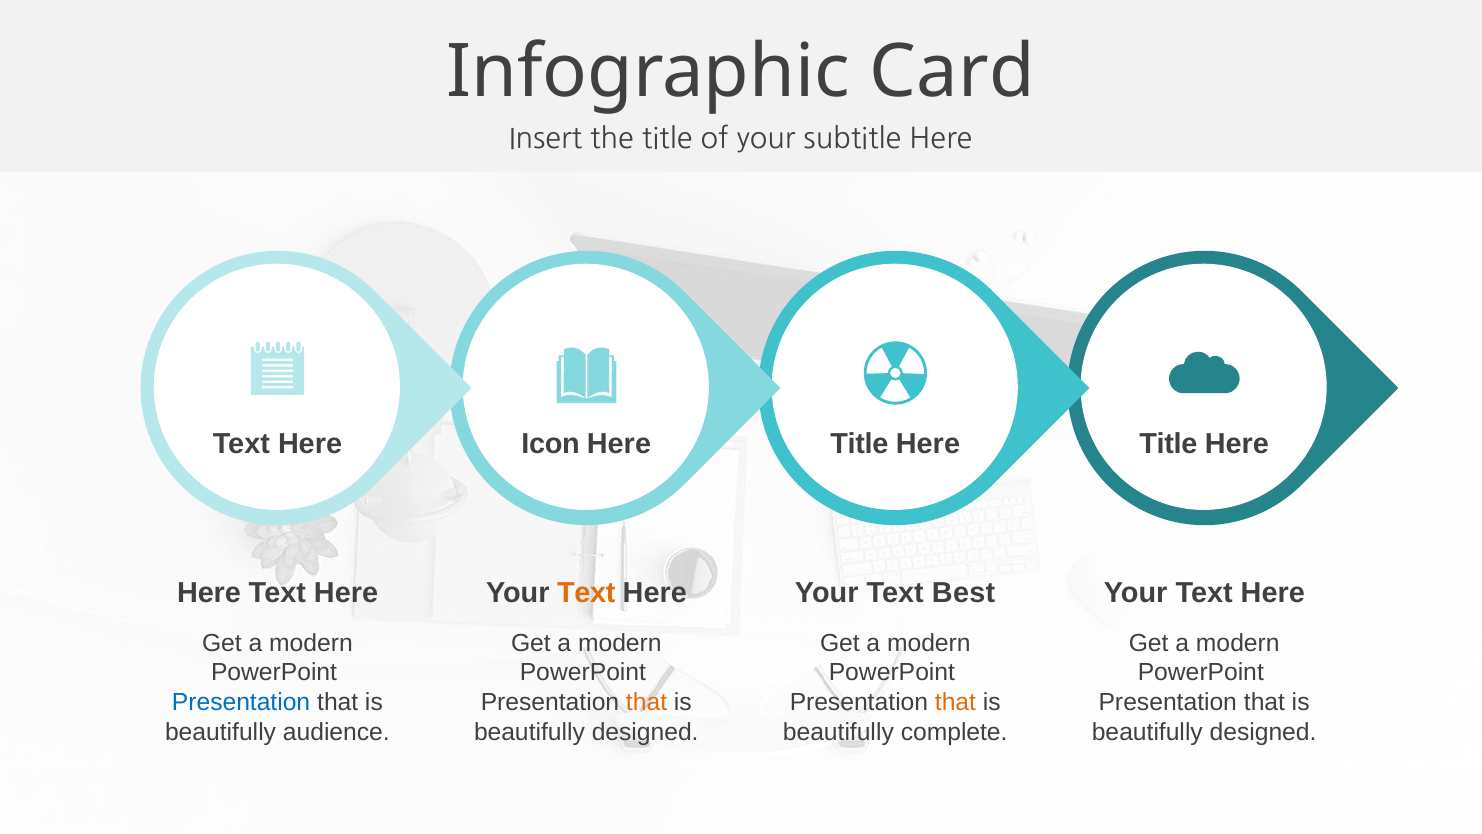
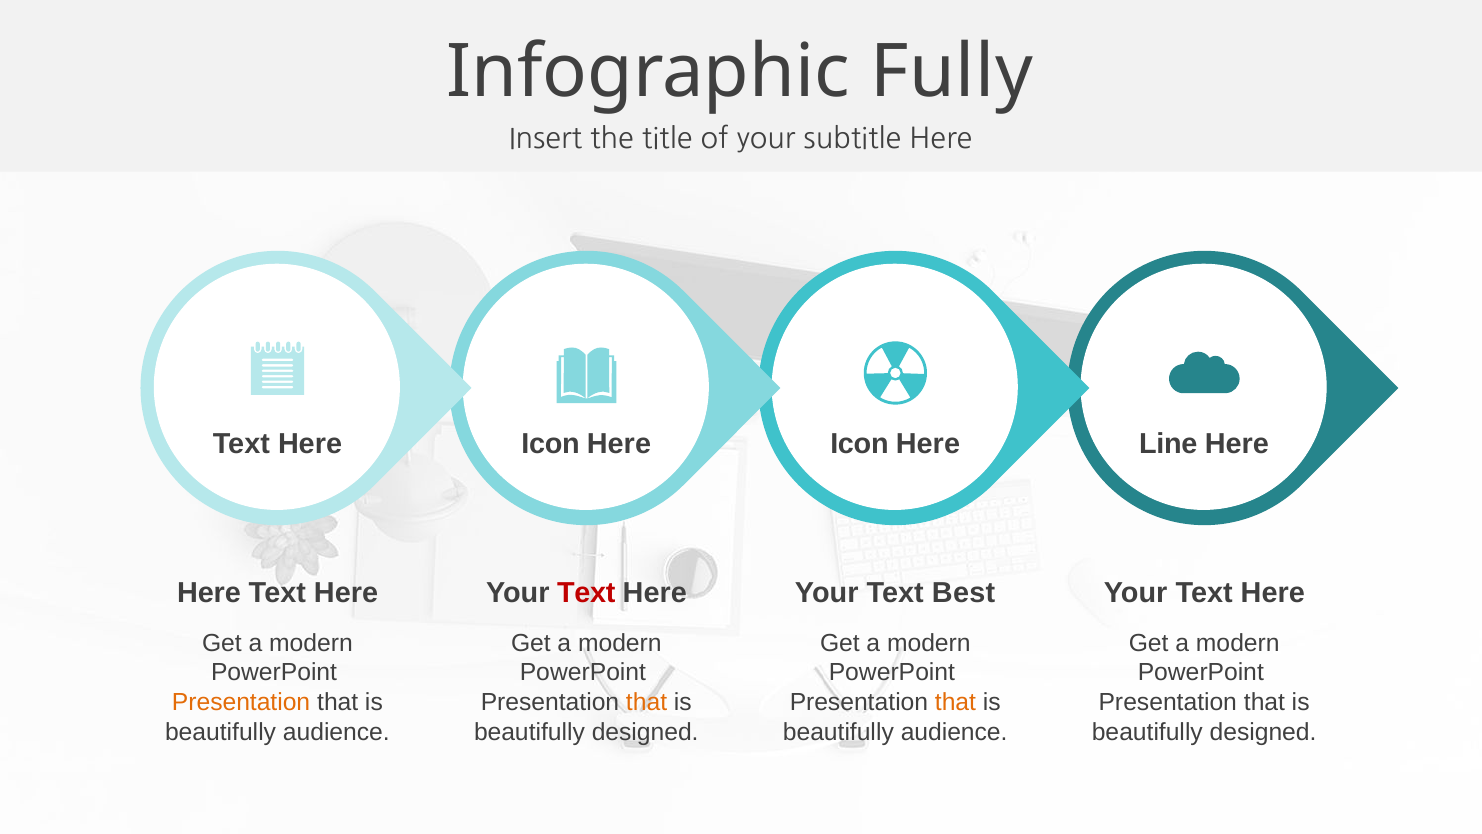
Card: Card -> Fully
Title at (859, 444): Title -> Icon
Title at (1168, 444): Title -> Line
Text at (586, 593) colour: orange -> red
Presentation at (241, 702) colour: blue -> orange
complete at (954, 732): complete -> audience
